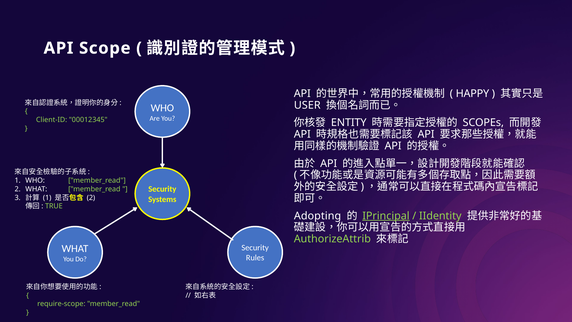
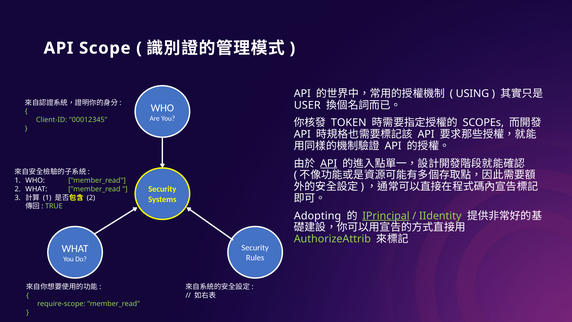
HAPPY: HAPPY -> USING
ENTITY: ENTITY -> TOKEN
API at (329, 163) underline: none -> present
